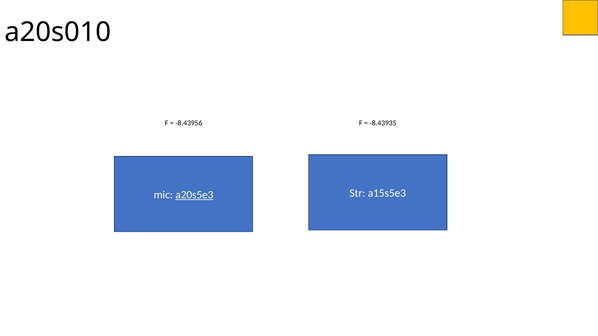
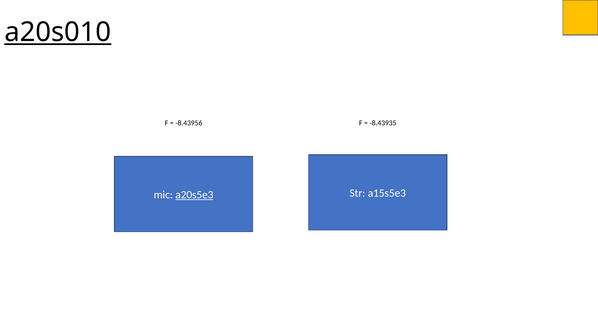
a20s010 underline: none -> present
